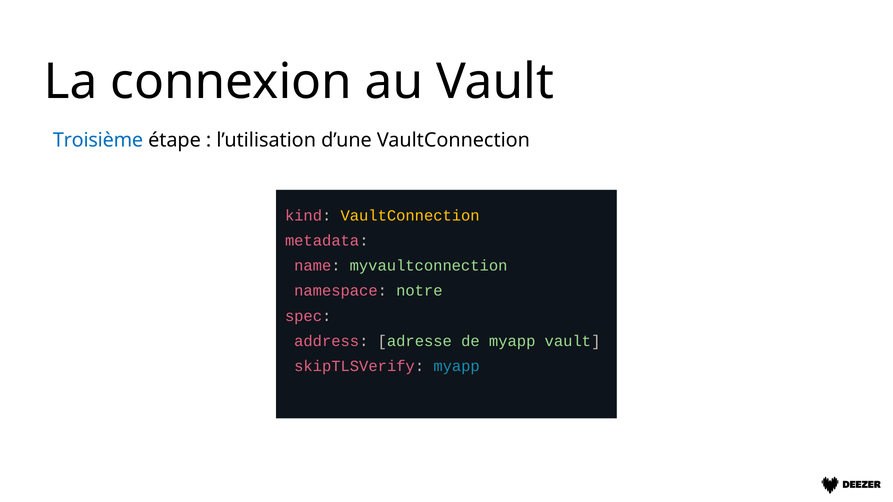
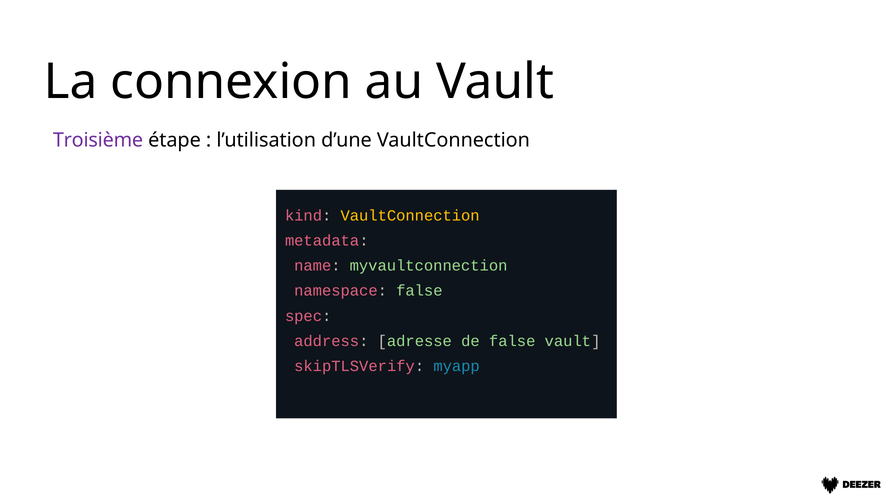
Troisième colour: blue -> purple
namespace notre: notre -> false
de myapp: myapp -> false
